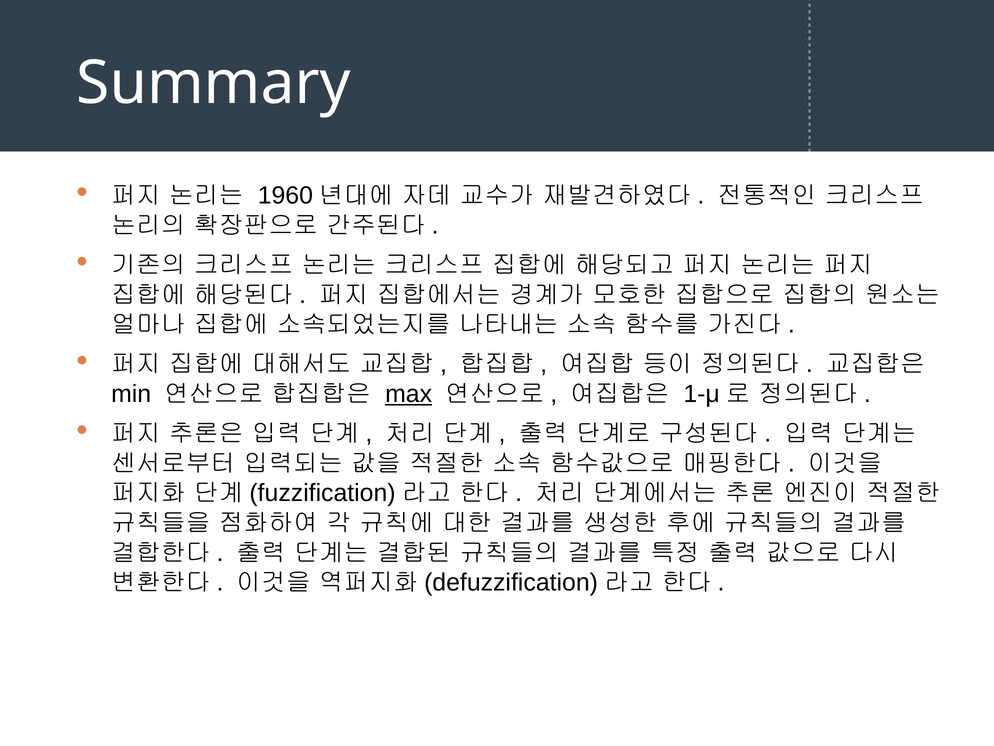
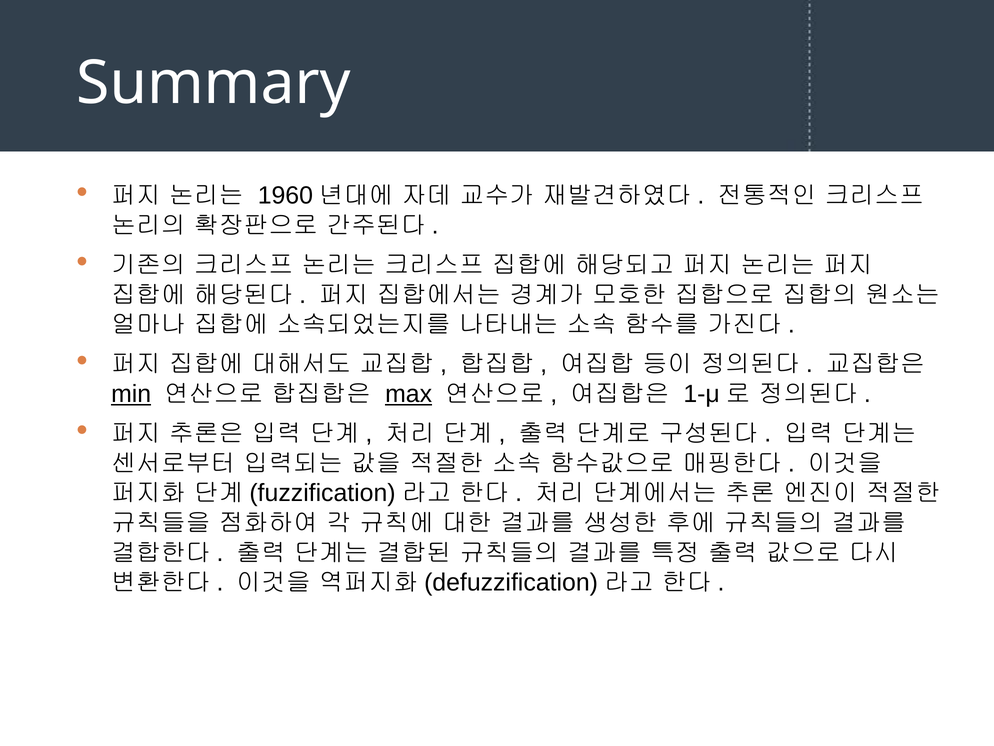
min underline: none -> present
